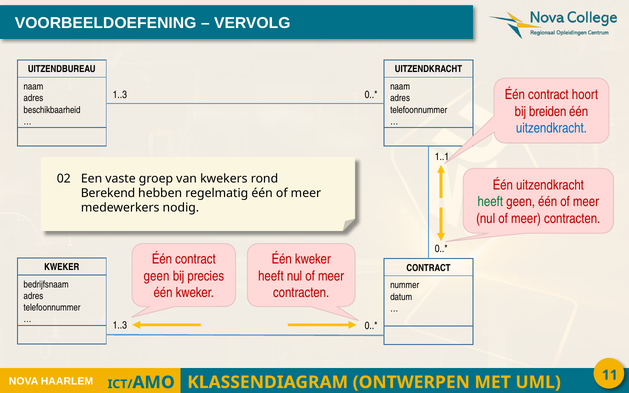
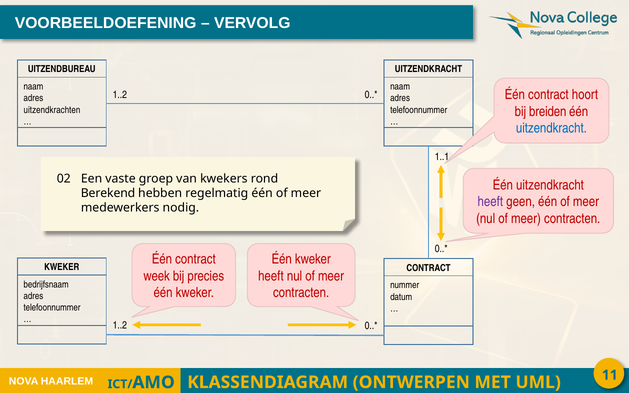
1..3 at (120, 95): 1..3 -> 1..2
beschikbaarheid: beschikbaarheid -> uitzendkrachten
heeft at (490, 202) colour: green -> purple
geen at (156, 276): geen -> week
1..3 at (120, 325): 1..3 -> 1..2
